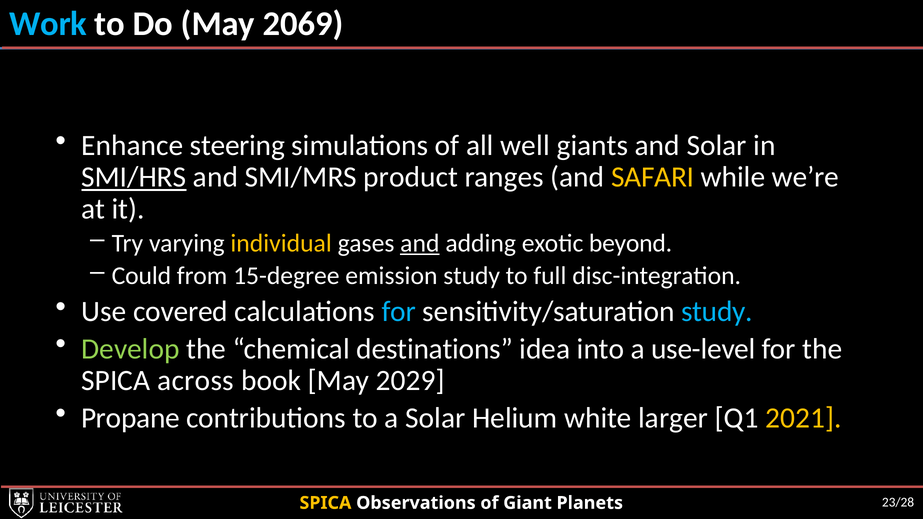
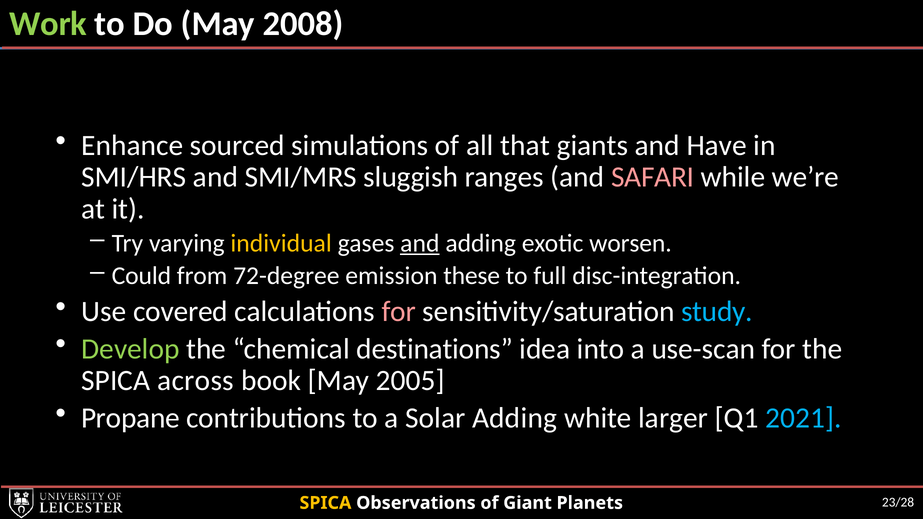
Work colour: light blue -> light green
2069: 2069 -> 2008
steering: steering -> sourced
well: well -> that
and Solar: Solar -> Have
SMI/HRS underline: present -> none
product: product -> sluggish
SAFARI colour: yellow -> pink
beyond: beyond -> worsen
15-degree: 15-degree -> 72-degree
emission study: study -> these
for at (399, 312) colour: light blue -> pink
use-level: use-level -> use-scan
2029: 2029 -> 2005
Solar Helium: Helium -> Adding
2021 colour: yellow -> light blue
